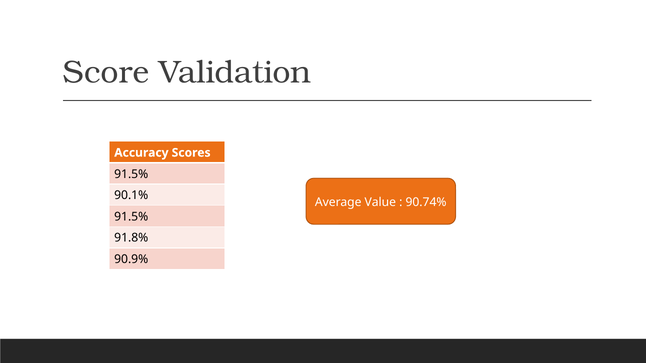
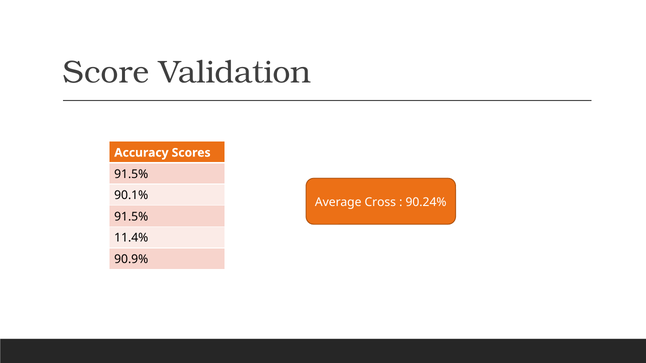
Value: Value -> Cross
90.74%: 90.74% -> 90.24%
91.8%: 91.8% -> 11.4%
